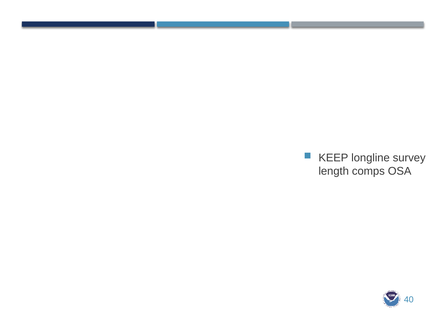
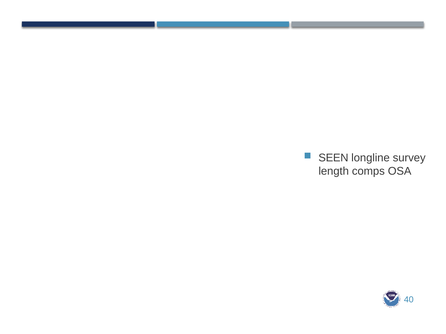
KEEP: KEEP -> SEEN
